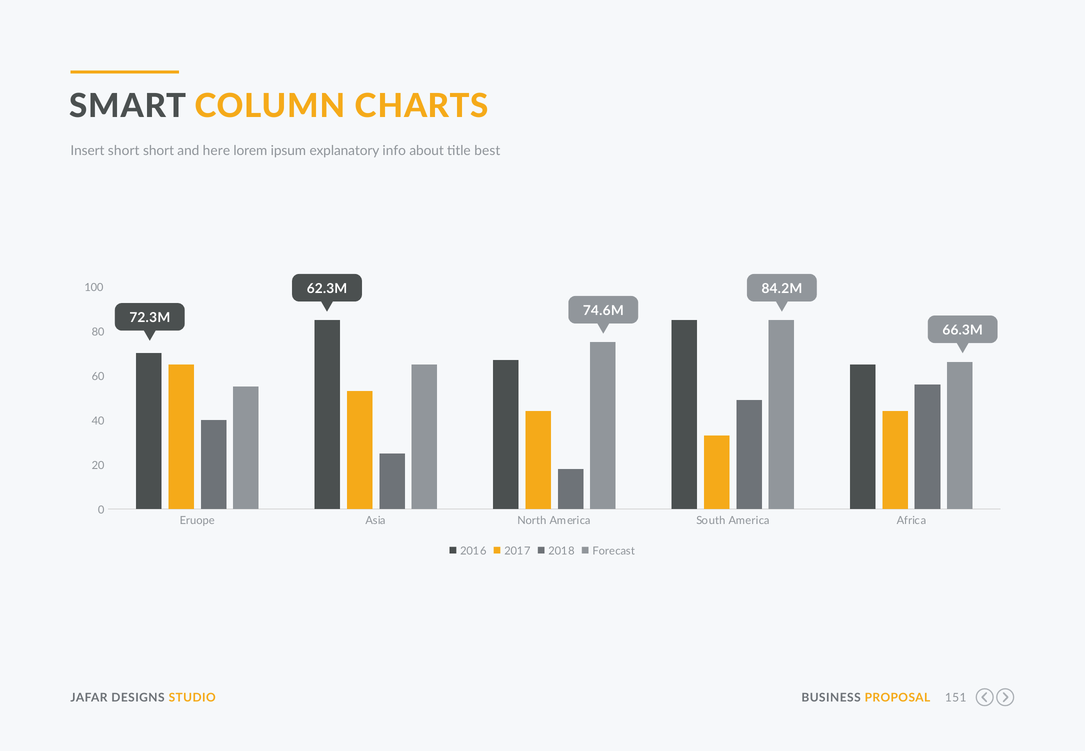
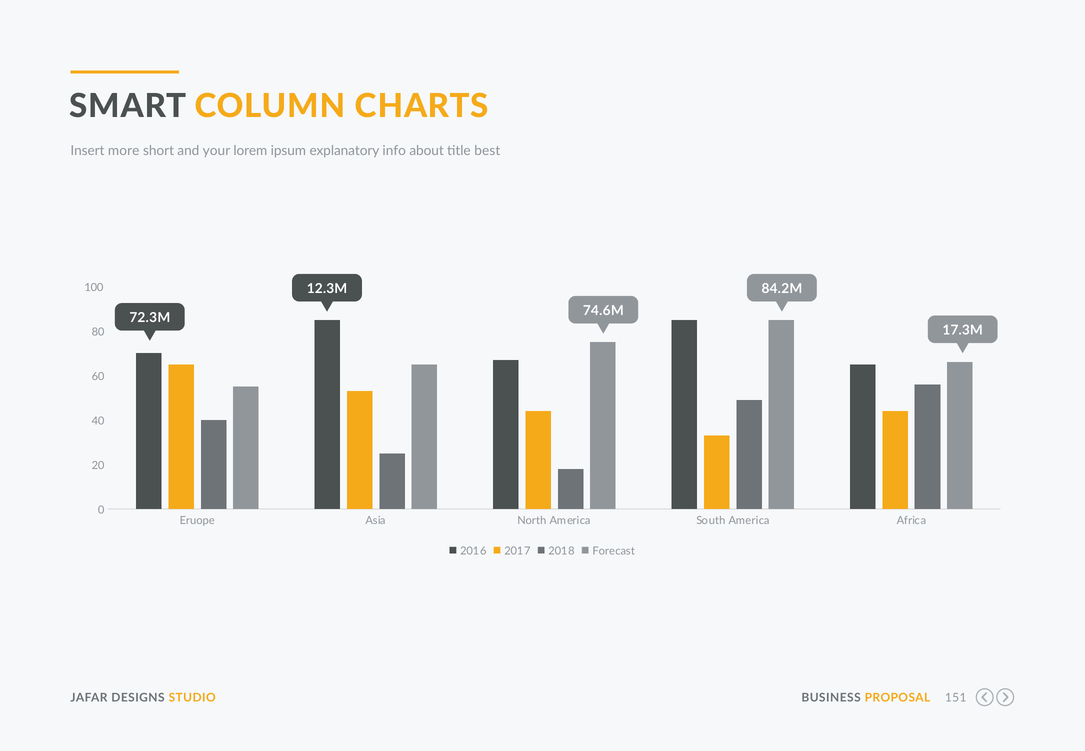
Insert short: short -> more
here: here -> your
62.3M: 62.3M -> 12.3M
66.3M: 66.3M -> 17.3M
